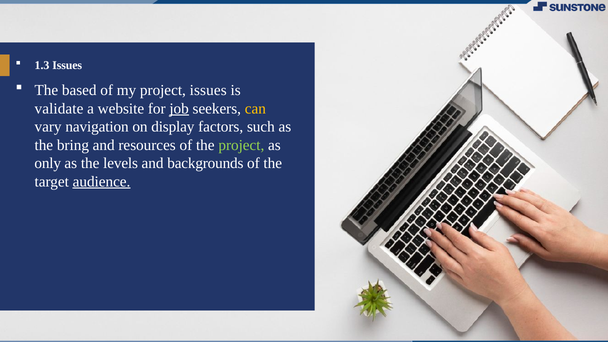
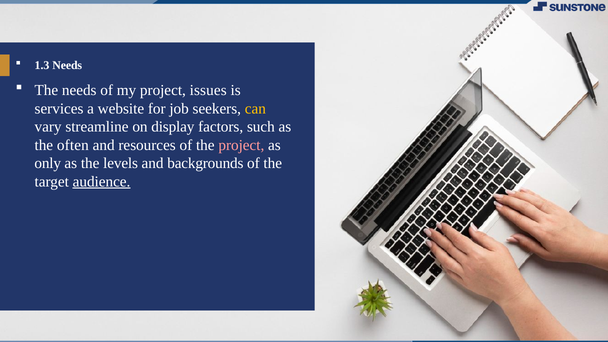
1.3 Issues: Issues -> Needs
The based: based -> needs
validate: validate -> services
job underline: present -> none
navigation: navigation -> streamline
bring: bring -> often
project at (241, 145) colour: light green -> pink
